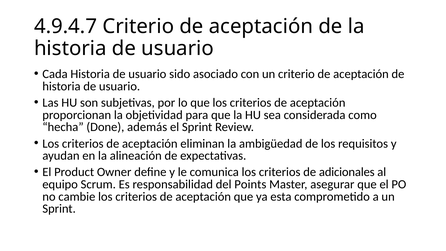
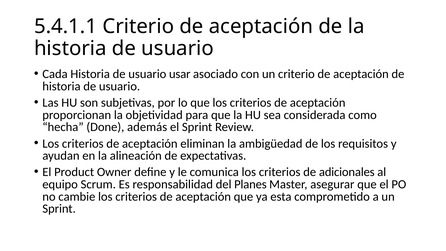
4.9.4.7: 4.9.4.7 -> 5.4.1.1
sido: sido -> usar
Points: Points -> Planes
